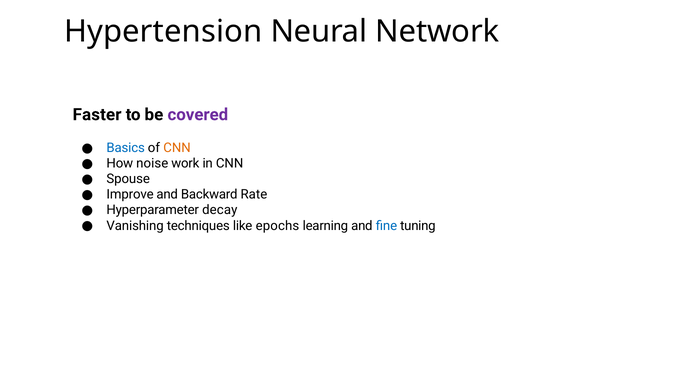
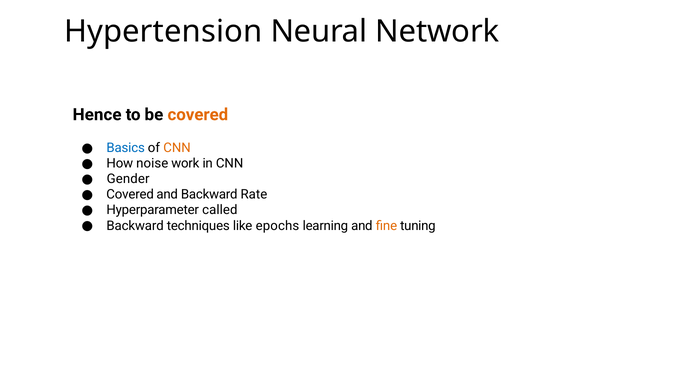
Faster: Faster -> Hence
covered at (198, 115) colour: purple -> orange
Spouse: Spouse -> Gender
Improve at (130, 195): Improve -> Covered
decay: decay -> called
Vanishing at (135, 226): Vanishing -> Backward
ﬁne colour: blue -> orange
